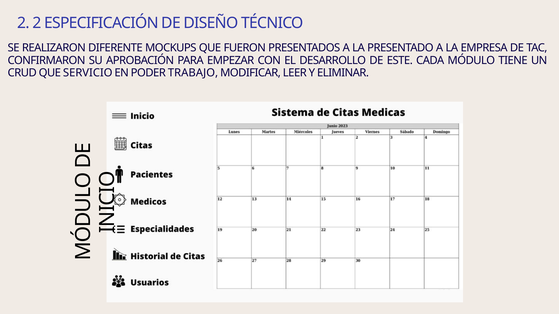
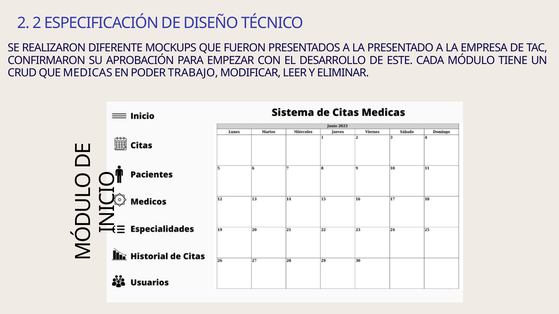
SERVICIO: SERVICIO -> MEDICAS
